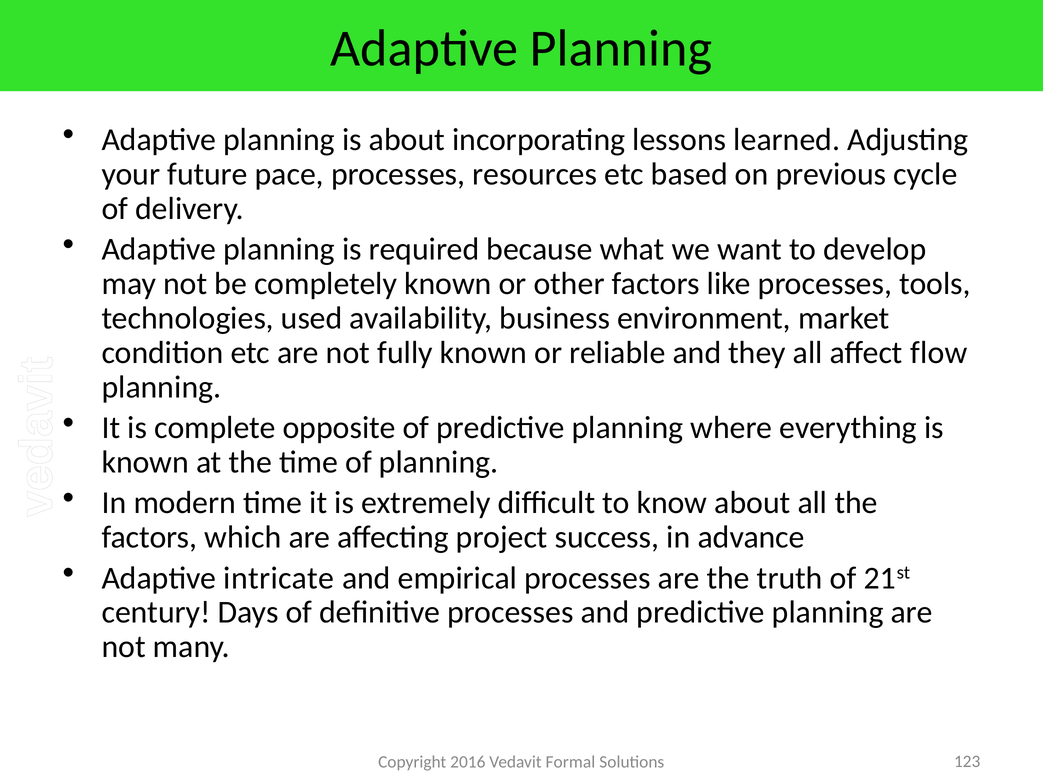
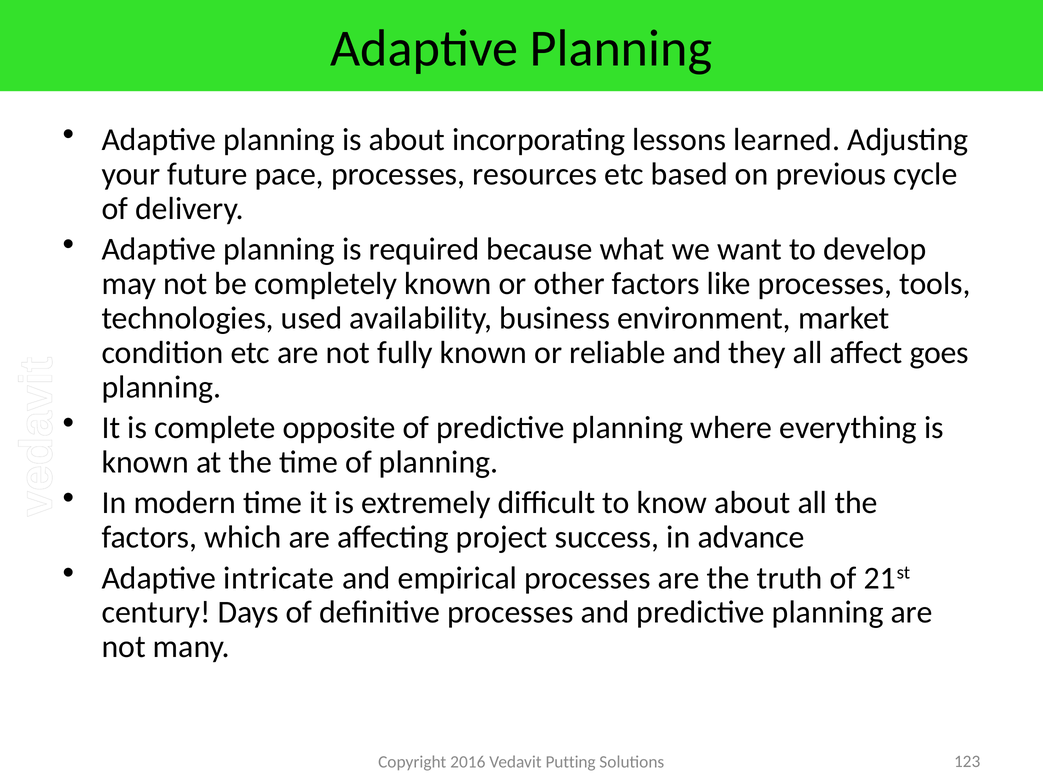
flow: flow -> goes
Formal: Formal -> Putting
